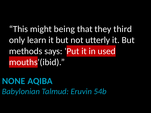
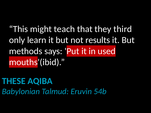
being: being -> teach
utterly: utterly -> results
NONE: NONE -> THESE
